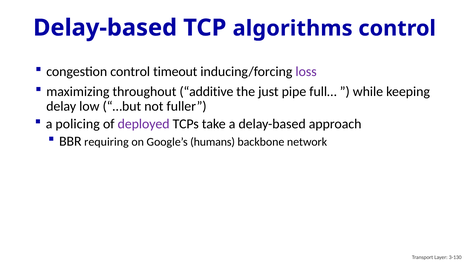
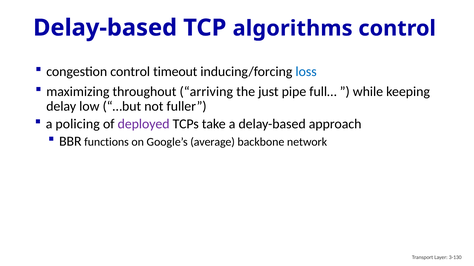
loss colour: purple -> blue
additive: additive -> arriving
requiring: requiring -> functions
humans: humans -> average
